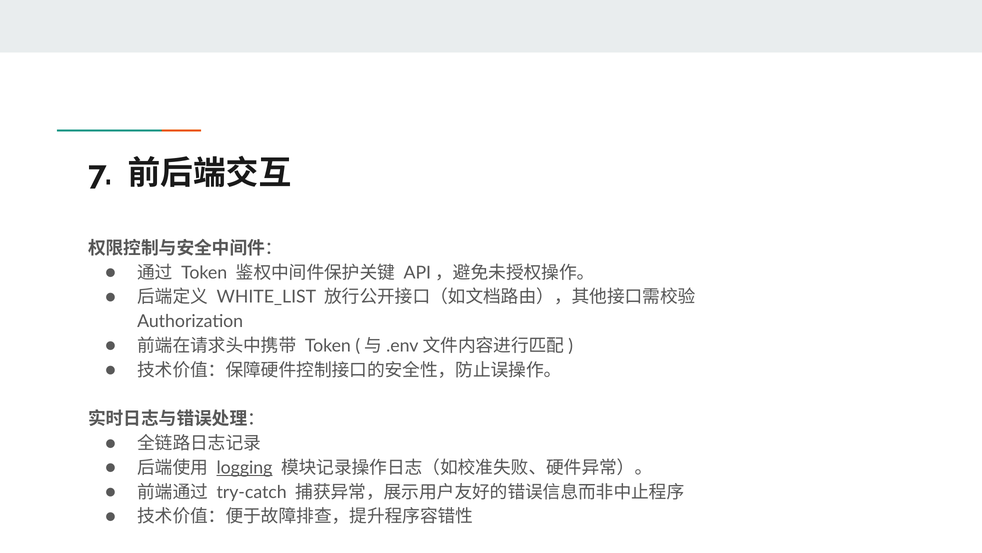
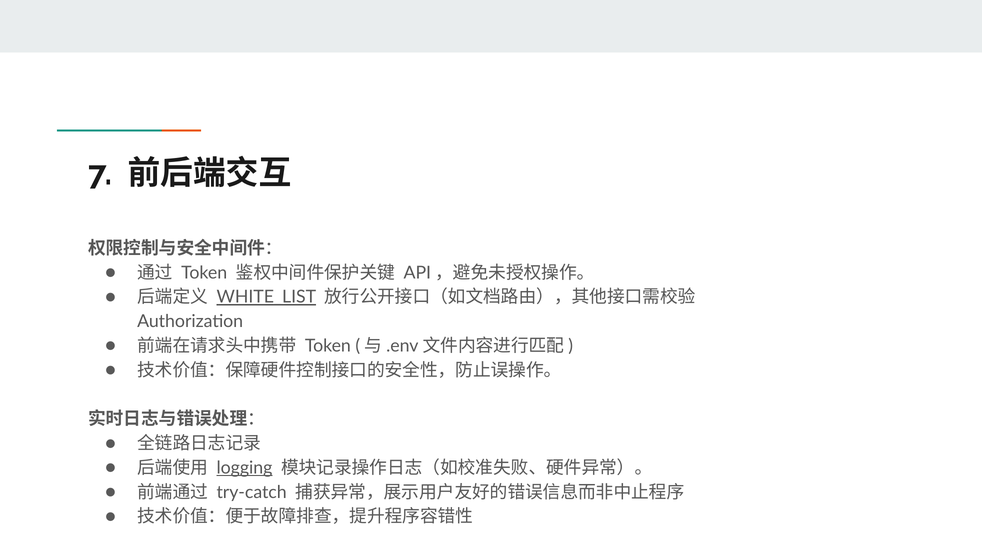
WHITE_LIST underline: none -> present
